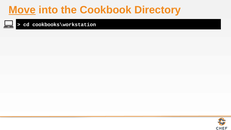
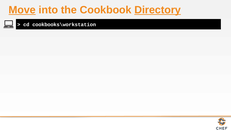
Directory underline: none -> present
